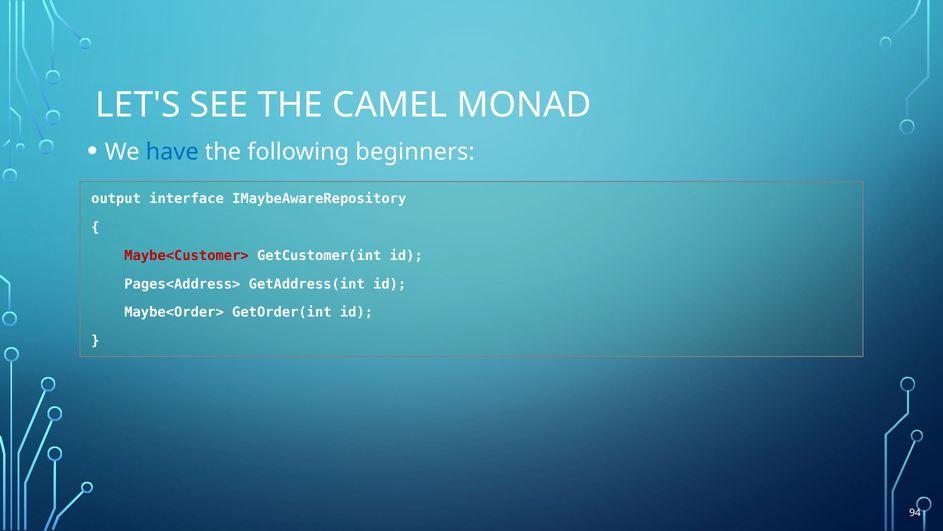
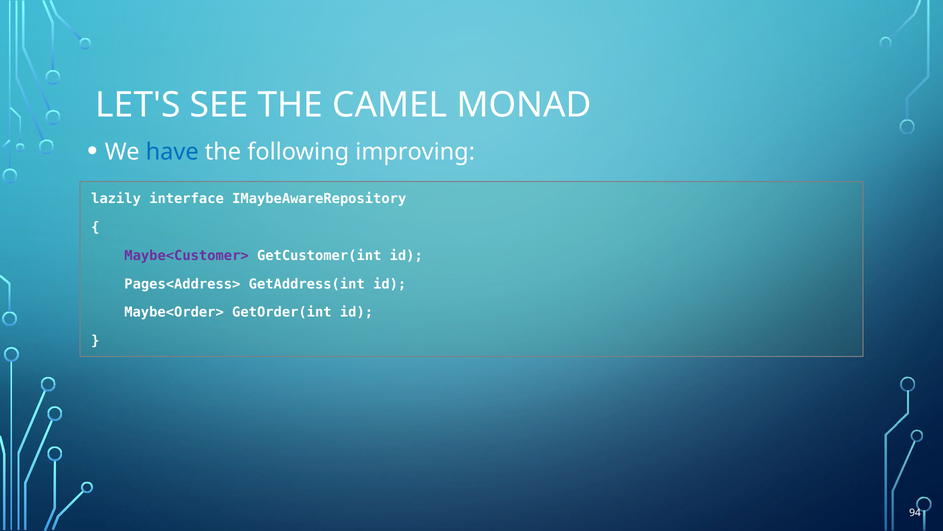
beginners: beginners -> improving
output: output -> lazily
Maybe<Customer> colour: red -> purple
